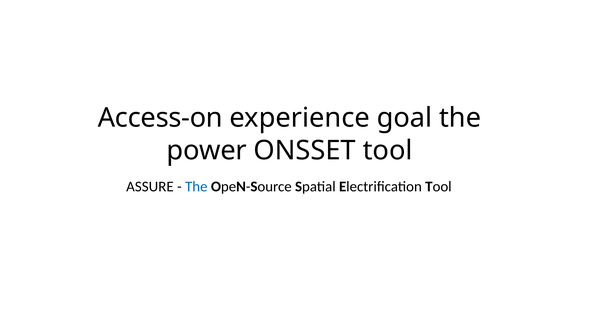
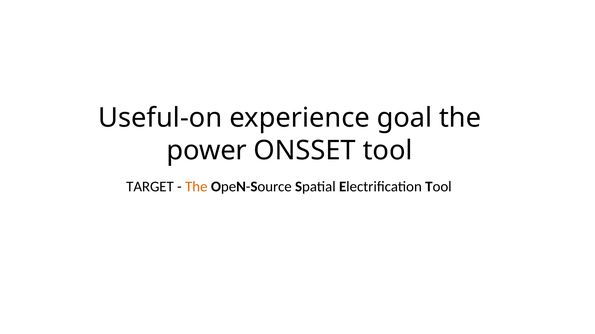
Access-on: Access-on -> Useful-on
ASSURE: ASSURE -> TARGET
The at (196, 187) colour: blue -> orange
